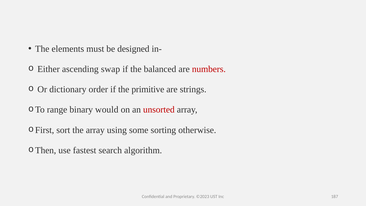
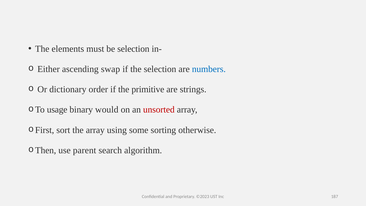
be designed: designed -> selection
the balanced: balanced -> selection
numbers colour: red -> blue
range: range -> usage
fastest: fastest -> parent
